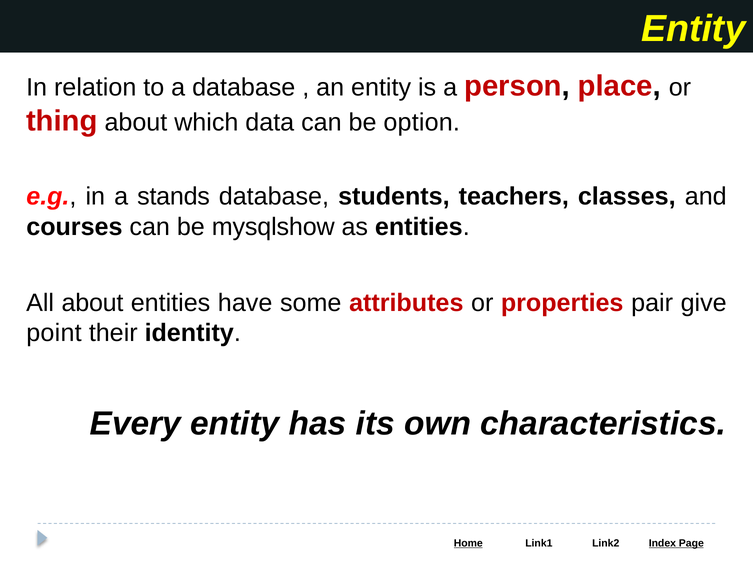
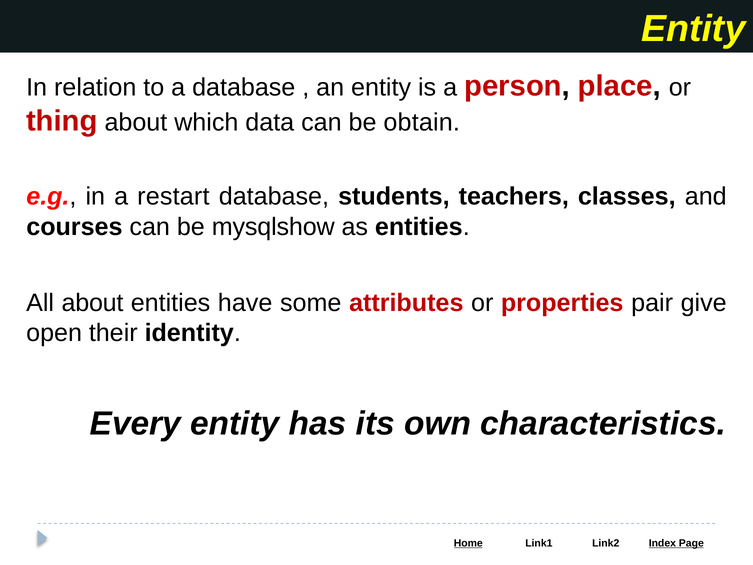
option: option -> obtain
stands: stands -> restart
point: point -> open
